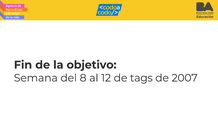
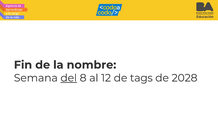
objetivo: objetivo -> nombre
del underline: none -> present
2007: 2007 -> 2028
